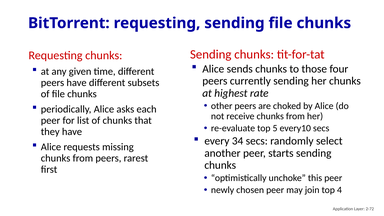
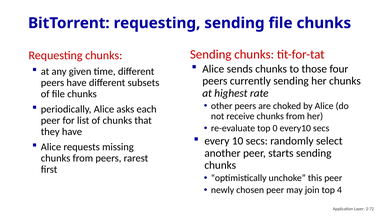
5: 5 -> 0
34: 34 -> 10
